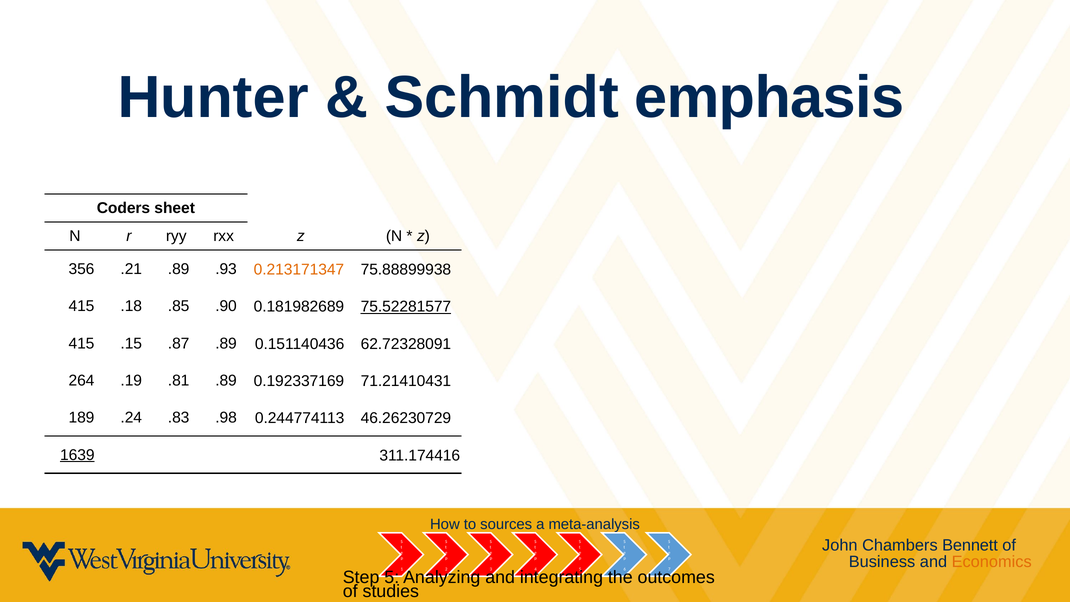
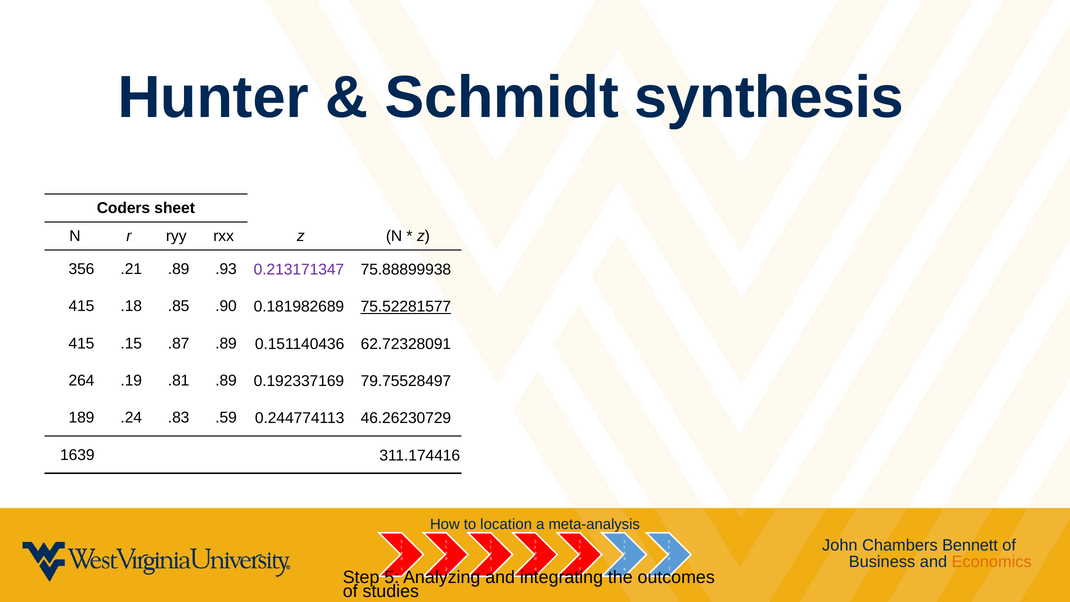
emphasis: emphasis -> synthesis
0.213171347 colour: orange -> purple
71.21410431: 71.21410431 -> 79.75528497
.98: .98 -> .59
1639 underline: present -> none
sources: sources -> location
